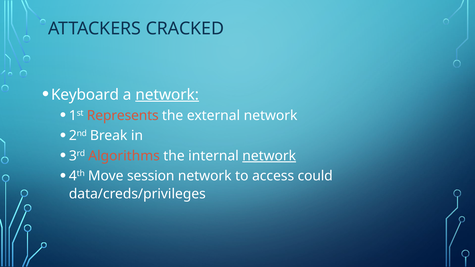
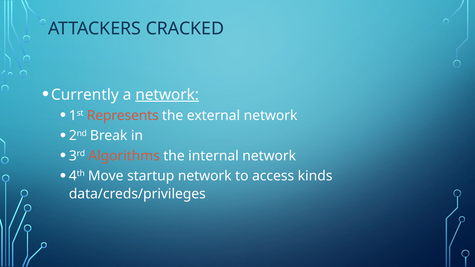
Keyboard: Keyboard -> Currently
network at (269, 156) underline: present -> none
session: session -> startup
could: could -> kinds
